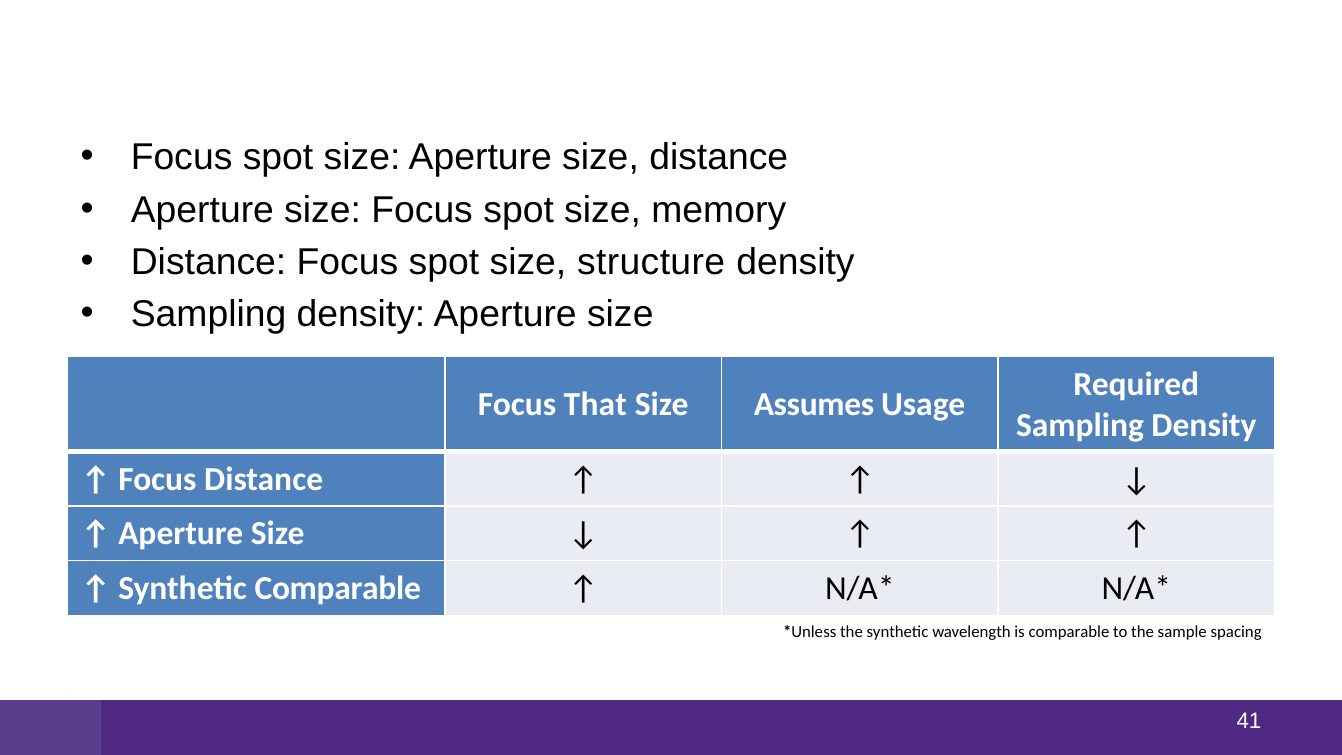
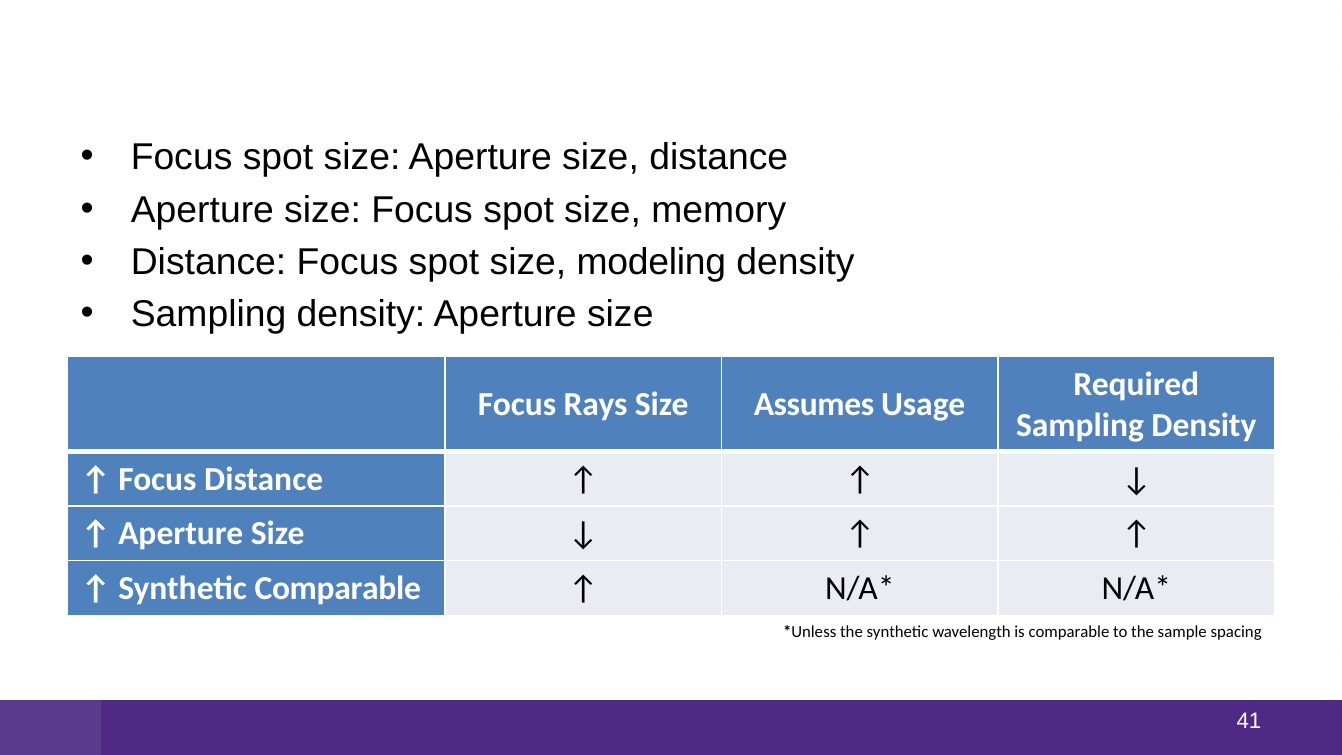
structure: structure -> modeling
That: That -> Rays
